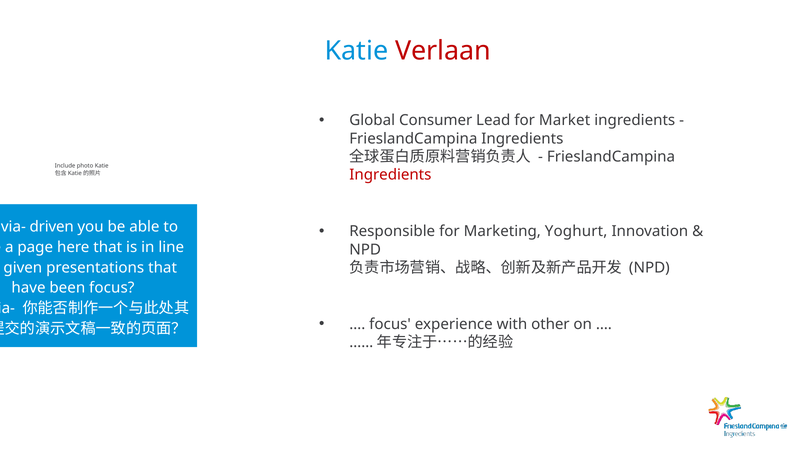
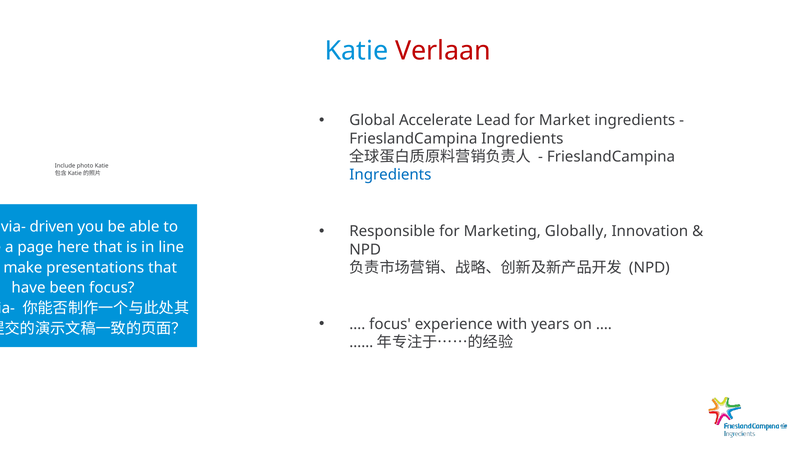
Consumer: Consumer -> Accelerate
Ingredients at (390, 175) colour: red -> blue
Yoghurt: Yoghurt -> Globally
given at (23, 268): given -> make
other: other -> years
